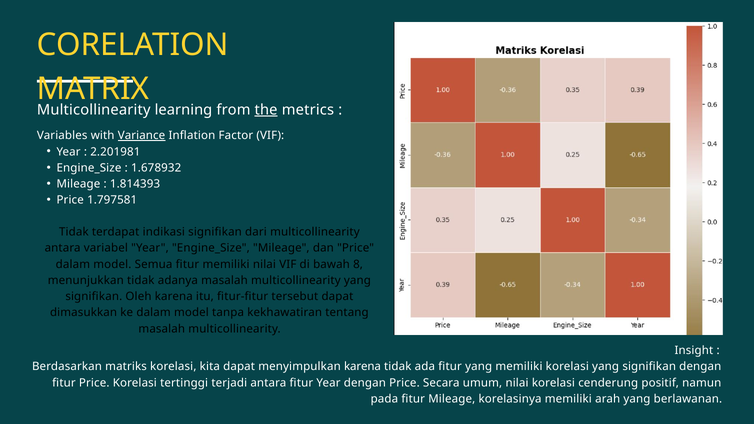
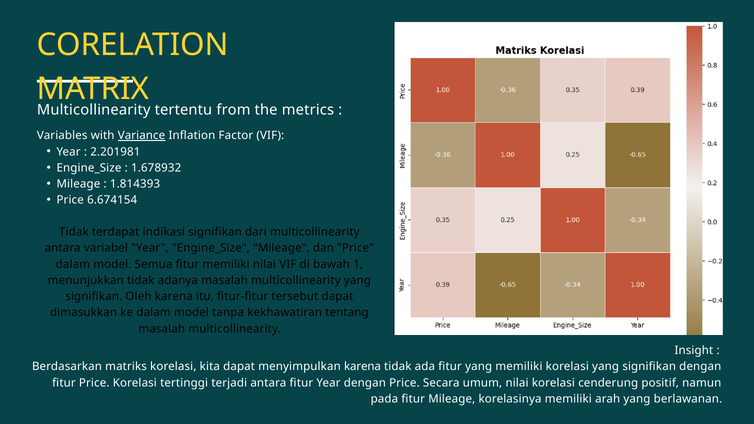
learning: learning -> tertentu
the underline: present -> none
1.797581: 1.797581 -> 6.674154
8: 8 -> 1
